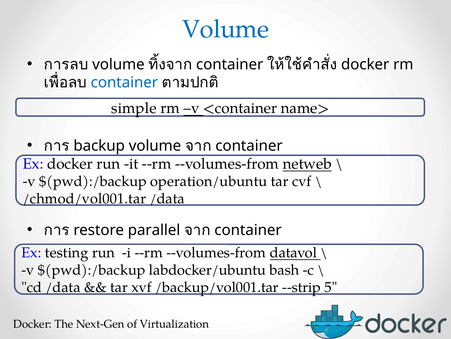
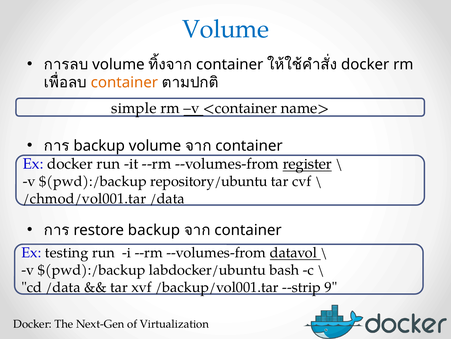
container at (124, 82) colour: blue -> orange
netweb: netweb -> register
operation/ubuntu: operation/ubuntu -> repository/ubuntu
restore parallel: parallel -> backup
5: 5 -> 9
